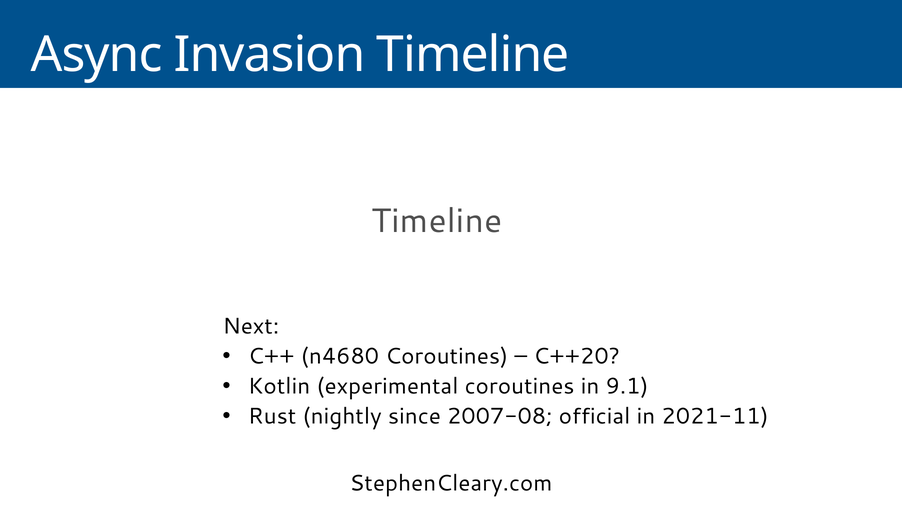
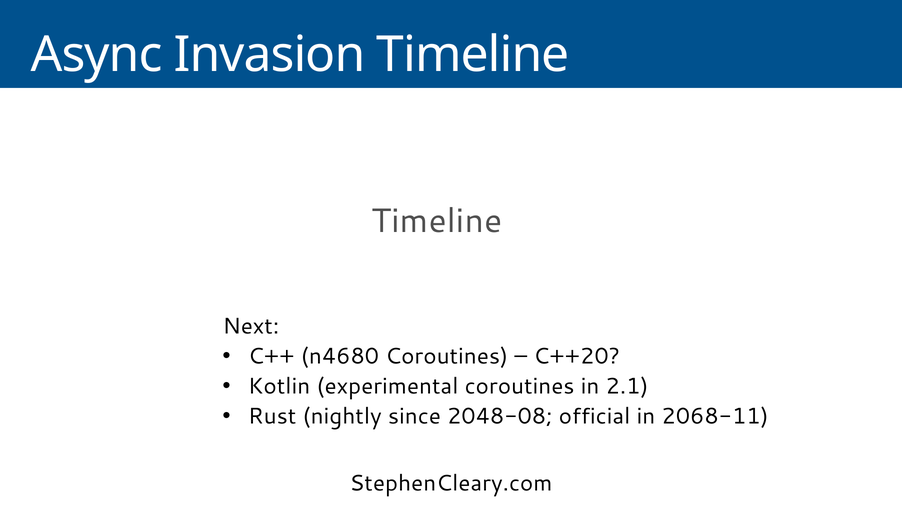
9.1: 9.1 -> 2.1
2007-08: 2007-08 -> 2048-08
2021-11: 2021-11 -> 2068-11
